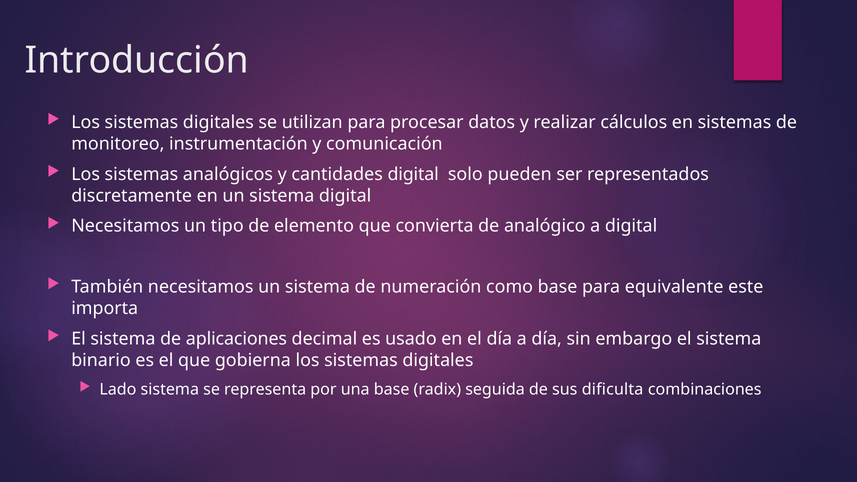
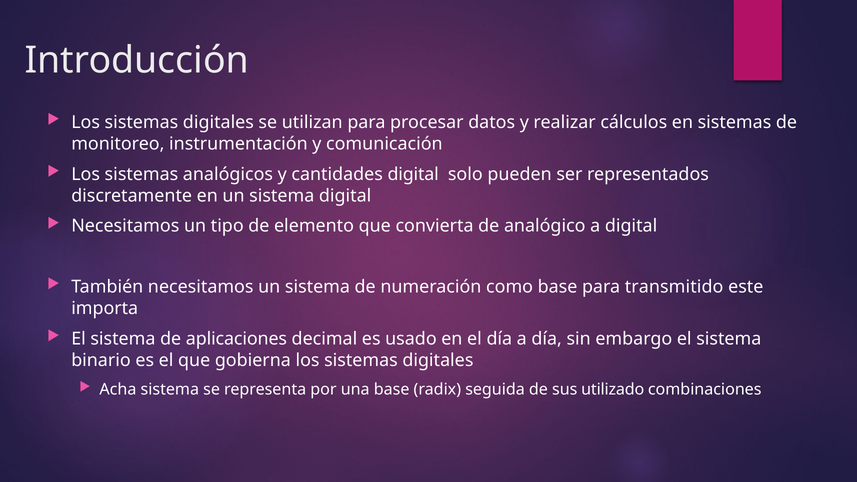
equivalente: equivalente -> transmitido
Lado: Lado -> Acha
dificulta: dificulta -> utilizado
